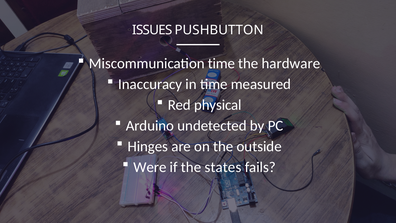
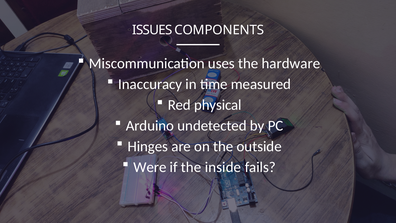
PUSHBUTTON: PUSHBUTTON -> COMPONENTS
Miscommunication time: time -> uses
states: states -> inside
